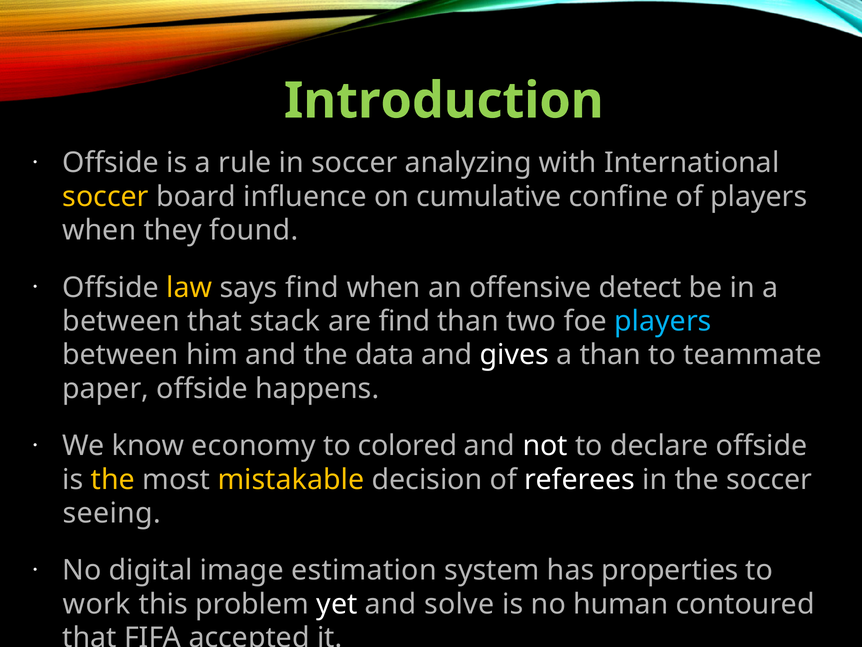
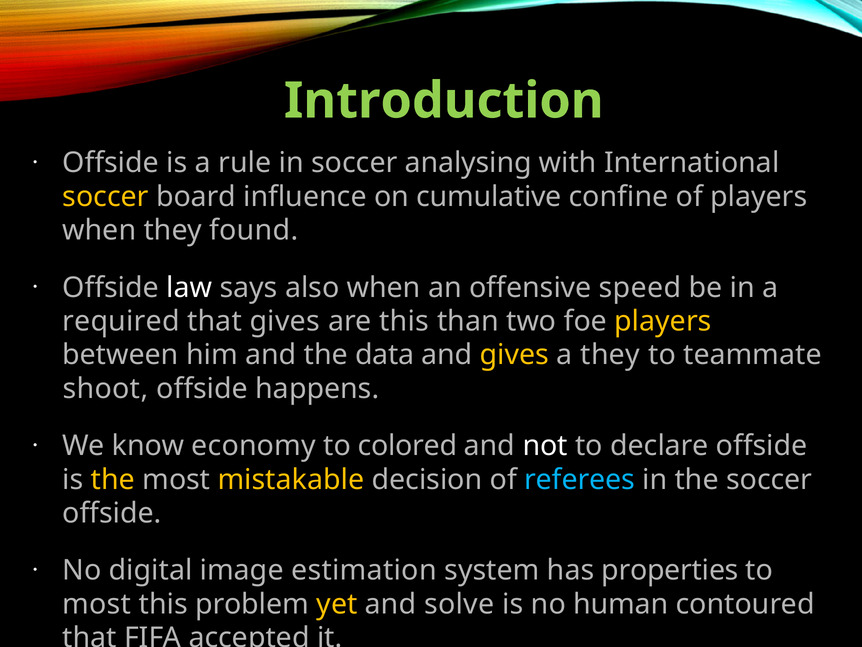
analyzing: analyzing -> analysing
law colour: yellow -> white
says find: find -> also
detect: detect -> speed
between at (121, 321): between -> required
that stack: stack -> gives
are find: find -> this
players at (663, 321) colour: light blue -> yellow
gives at (514, 355) colour: white -> yellow
a than: than -> they
paper: paper -> shoot
referees colour: white -> light blue
seeing at (112, 513): seeing -> offside
work at (97, 604): work -> most
yet colour: white -> yellow
